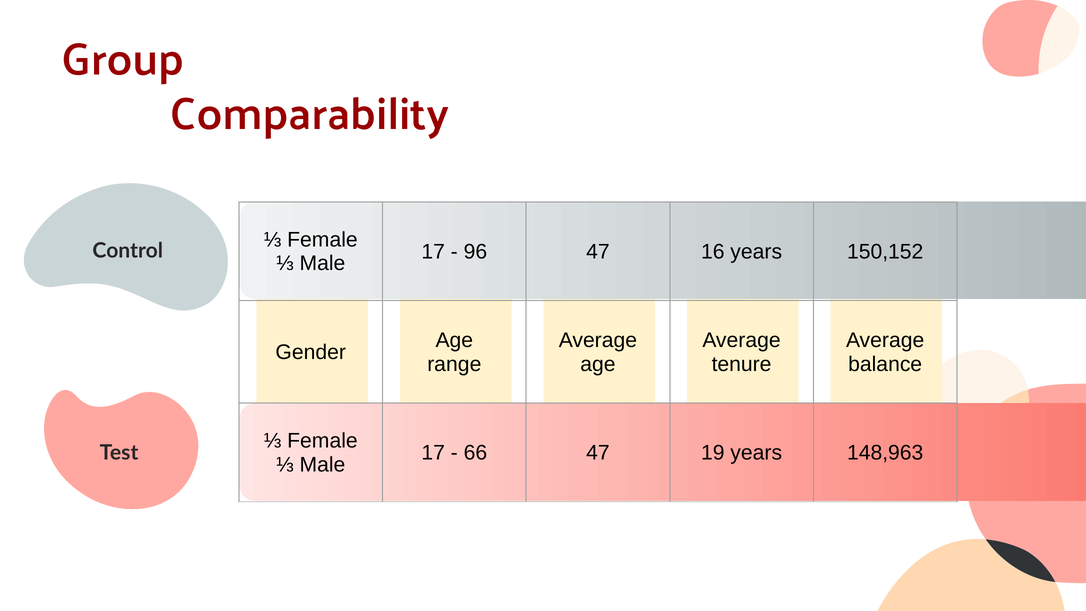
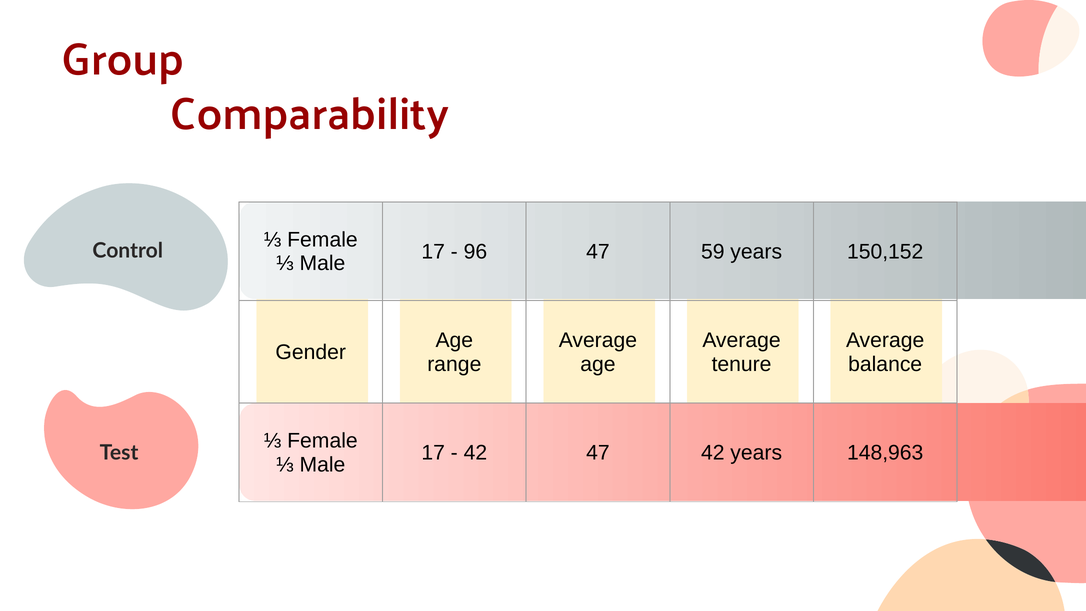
16: 16 -> 59
66 at (475, 453): 66 -> 42
47 19: 19 -> 42
